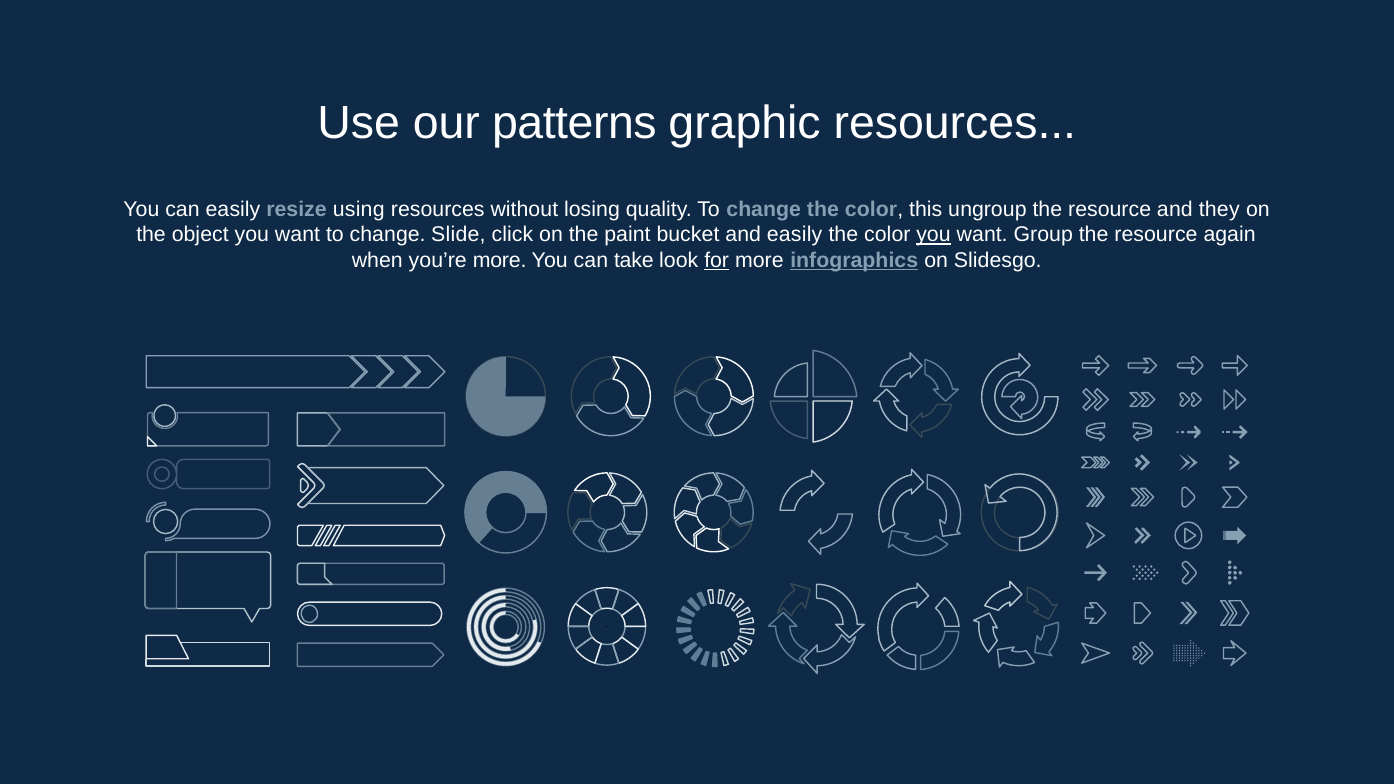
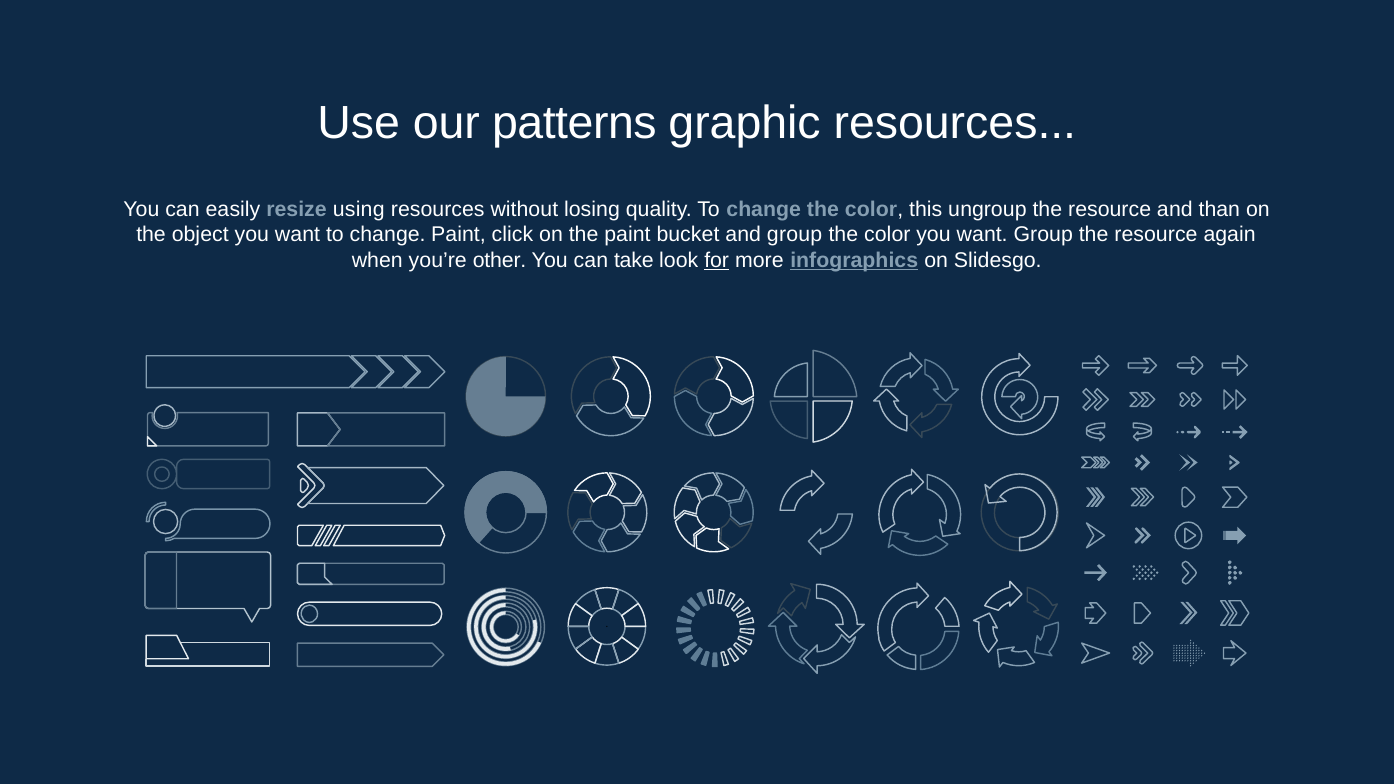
they: they -> than
change Slide: Slide -> Paint
and easily: easily -> group
you at (933, 235) underline: present -> none
you’re more: more -> other
